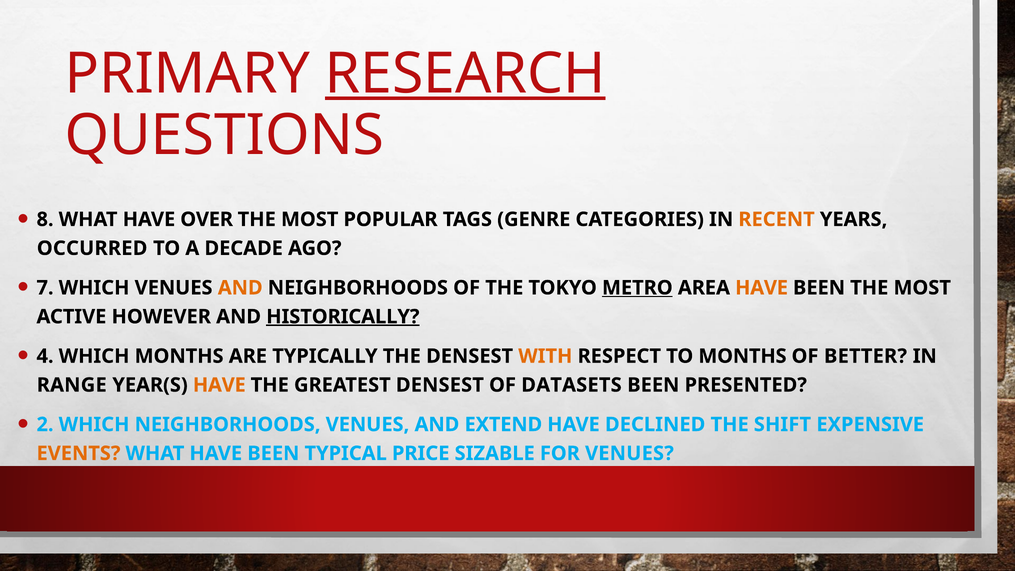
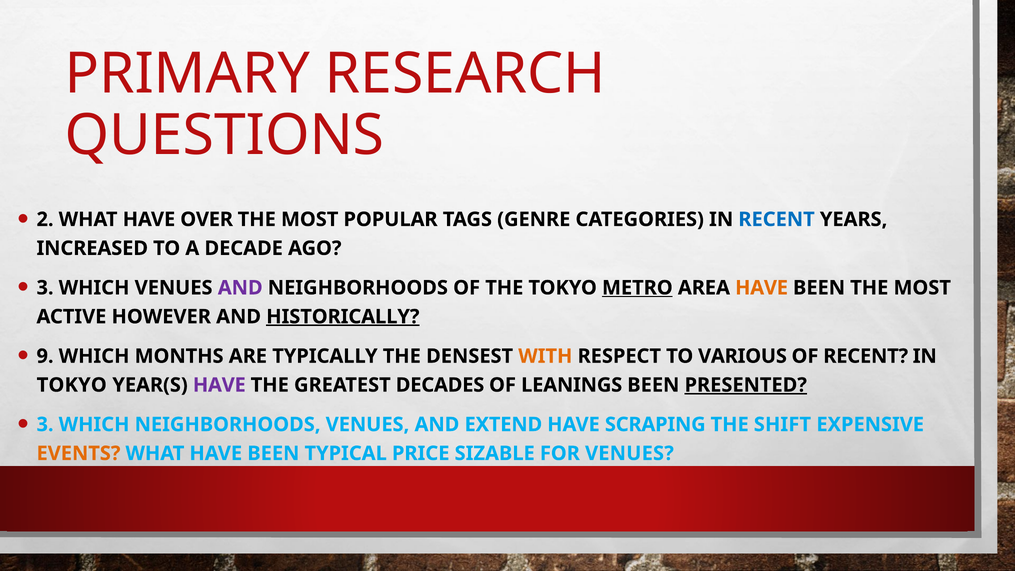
RESEARCH underline: present -> none
8: 8 -> 2
RECENT at (777, 219) colour: orange -> blue
OCCURRED: OCCURRED -> INCREASED
7 at (45, 288): 7 -> 3
AND at (240, 288) colour: orange -> purple
4: 4 -> 9
TO MONTHS: MONTHS -> VARIOUS
OF BETTER: BETTER -> RECENT
RANGE at (72, 385): RANGE -> TOKYO
HAVE at (219, 385) colour: orange -> purple
GREATEST DENSEST: DENSEST -> DECADES
DATASETS: DATASETS -> LEANINGS
PRESENTED underline: none -> present
2 at (45, 424): 2 -> 3
DECLINED: DECLINED -> SCRAPING
